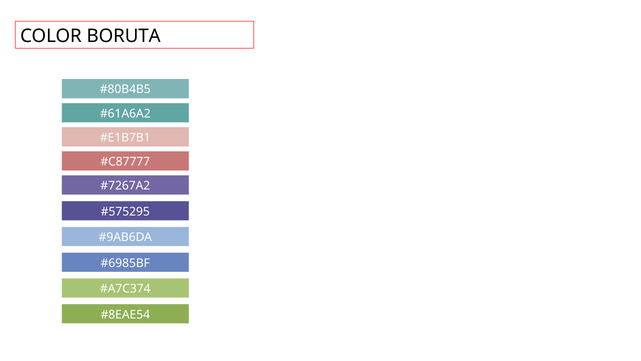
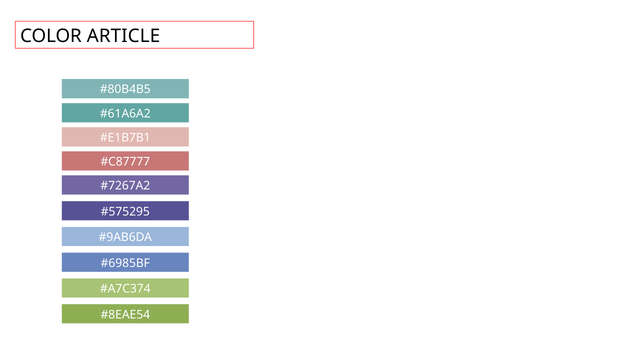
BORUTA: BORUTA -> ARTICLE
